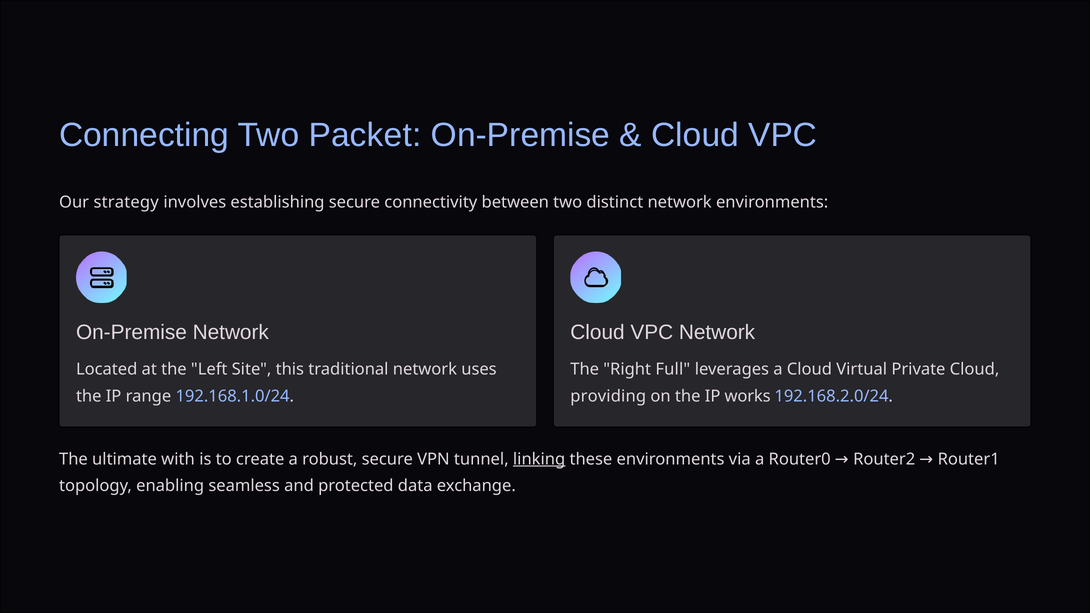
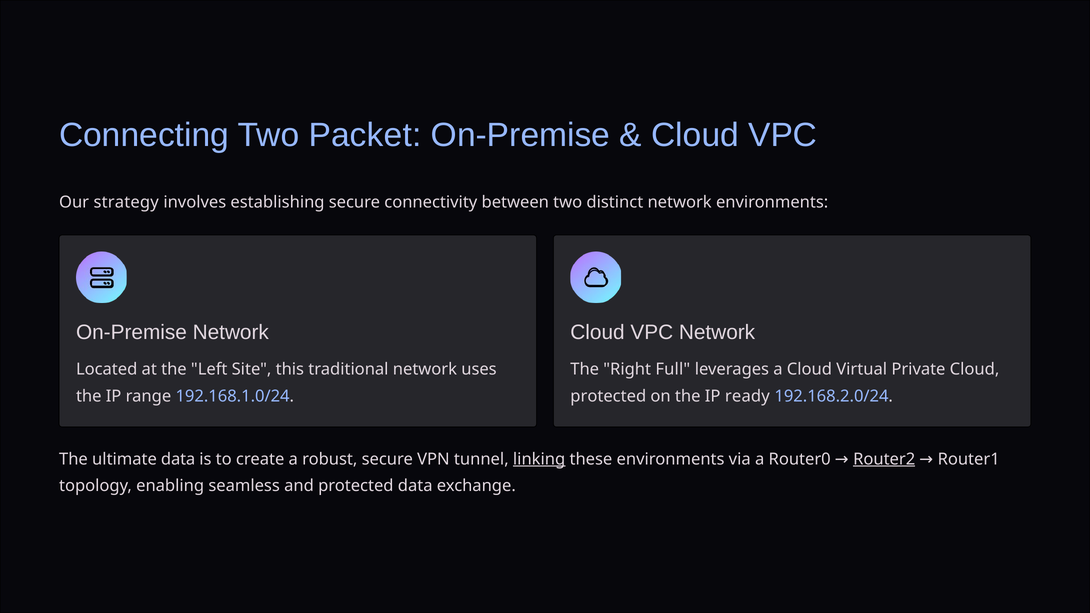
providing at (608, 396): providing -> protected
works: works -> ready
ultimate with: with -> data
Router2 underline: none -> present
